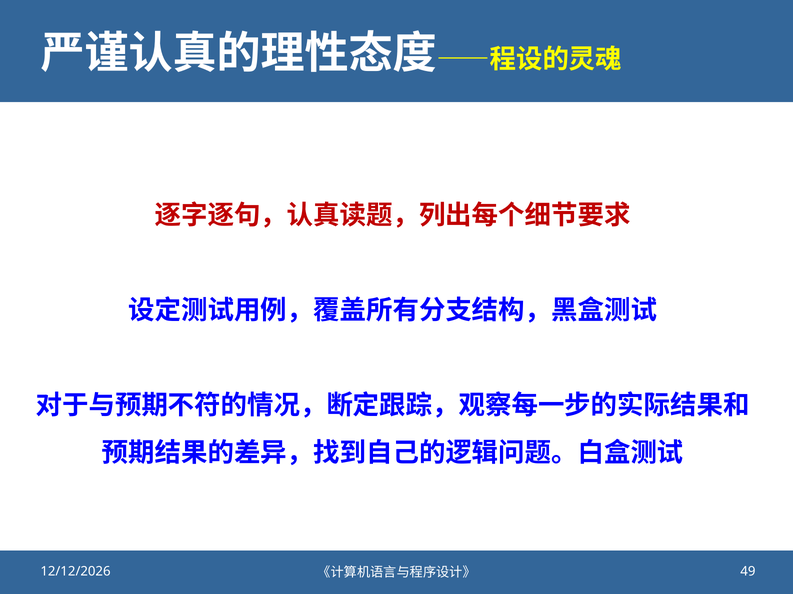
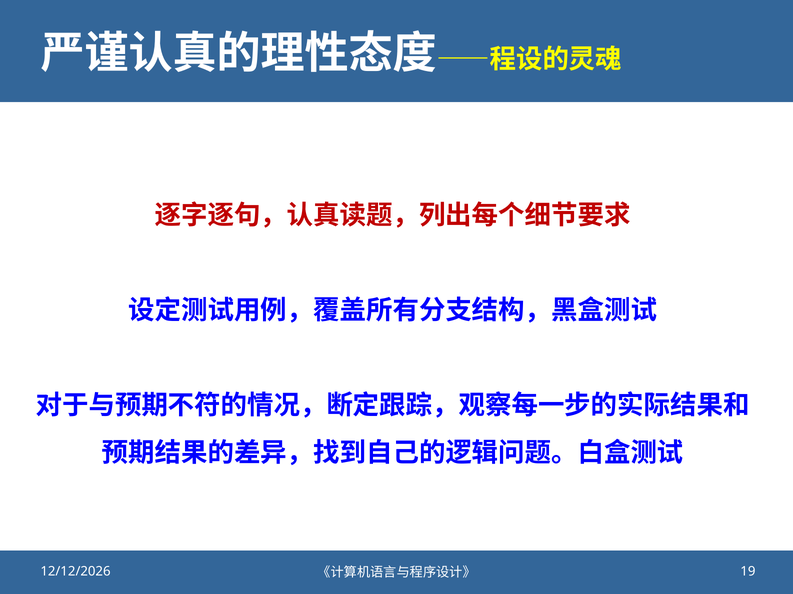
49: 49 -> 19
